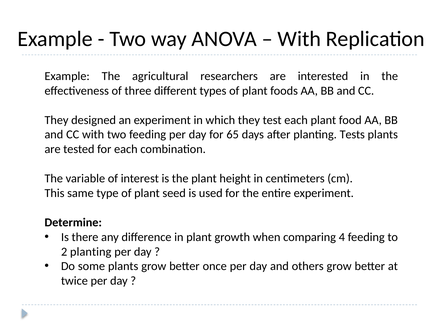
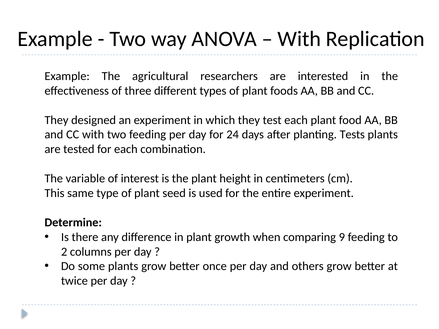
65: 65 -> 24
4: 4 -> 9
2 planting: planting -> columns
